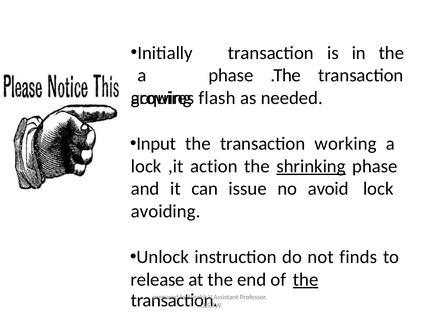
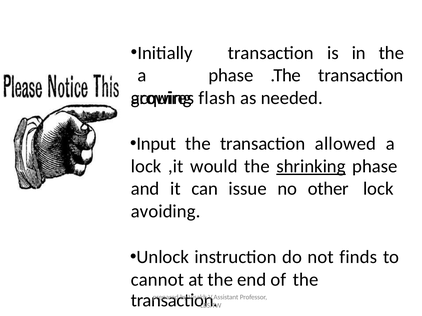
working: working -> allowed
action: action -> would
avoid: avoid -> other
release: release -> cannot
the at (306, 280) underline: present -> none
